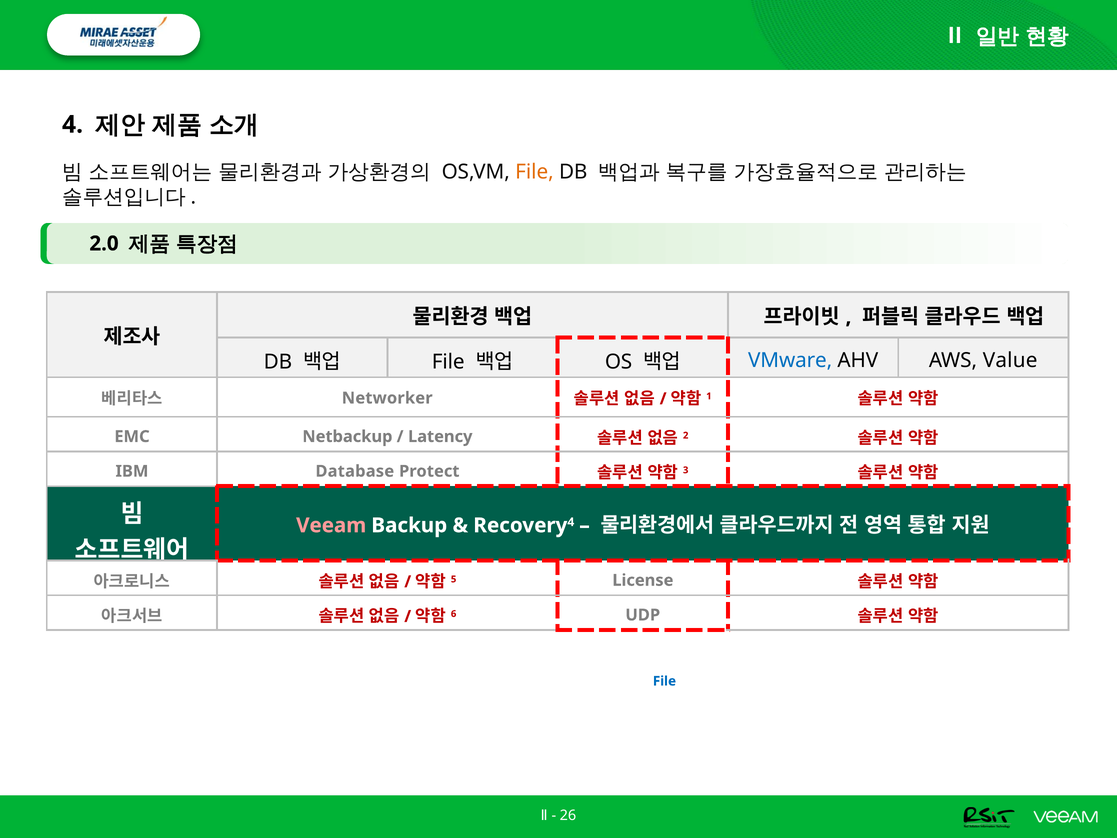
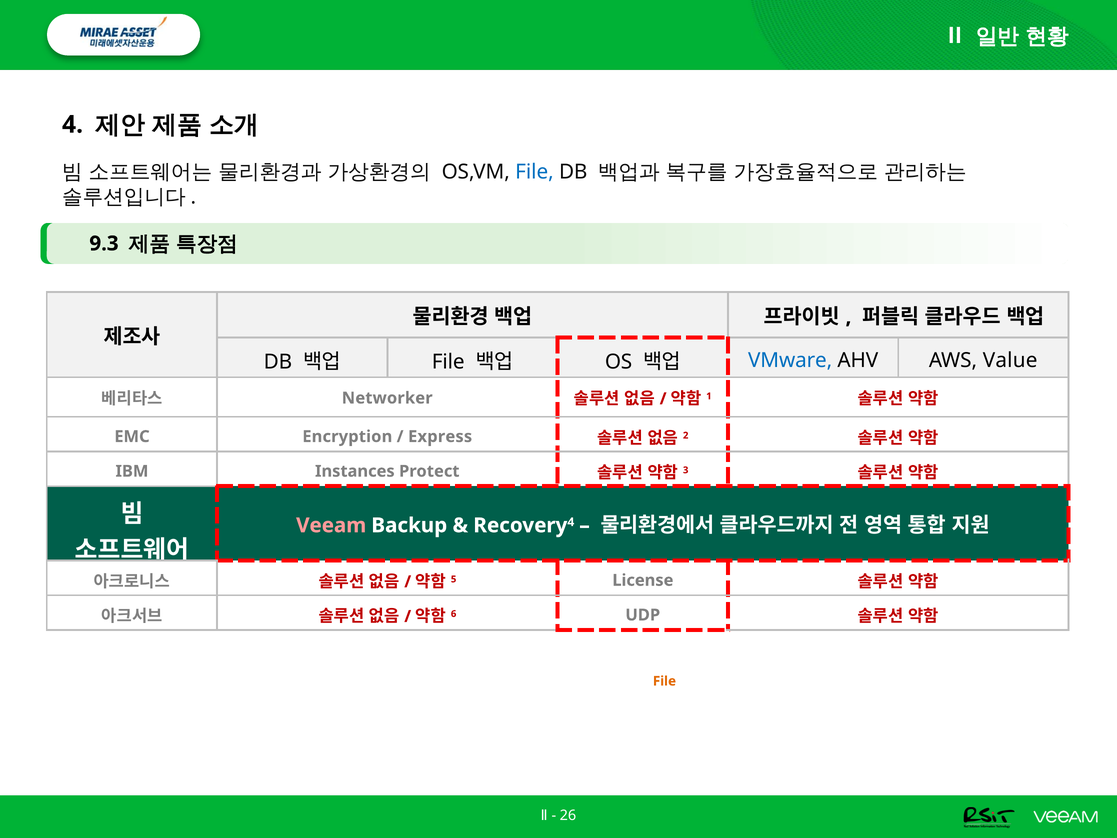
File at (534, 172) colour: orange -> blue
2.0: 2.0 -> 9.3
Netbackup: Netbackup -> Encryption
Latency: Latency -> Express
Database: Database -> Instances
File at (664, 681) colour: blue -> orange
